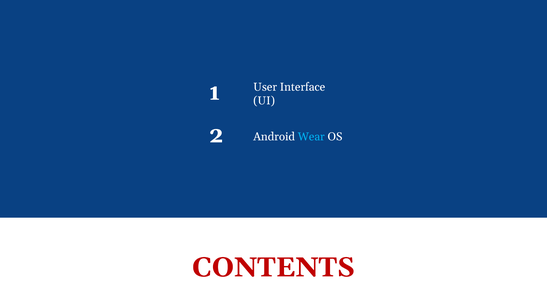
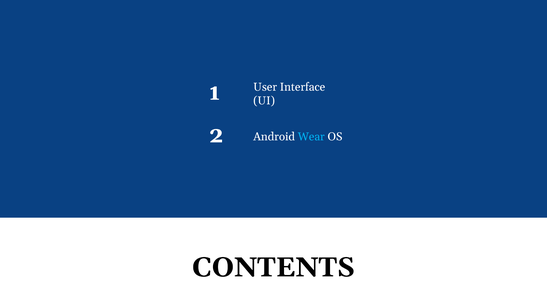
CONTENTS colour: red -> black
